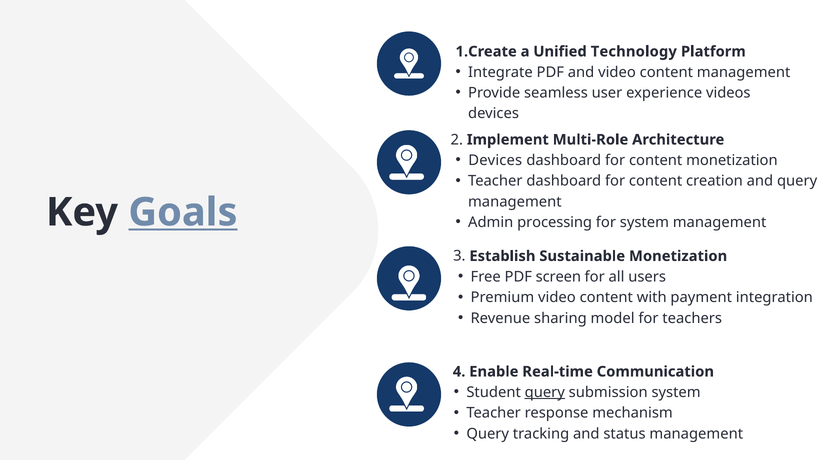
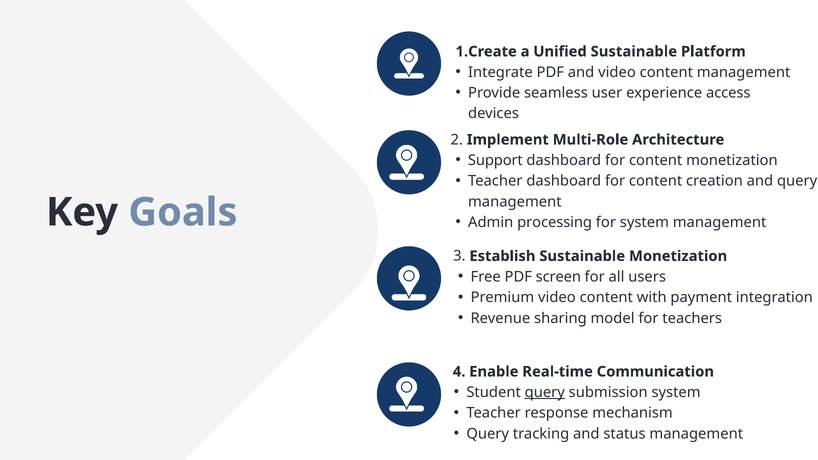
Unified Technology: Technology -> Sustainable
videos: videos -> access
Devices at (495, 160): Devices -> Support
Goals underline: present -> none
